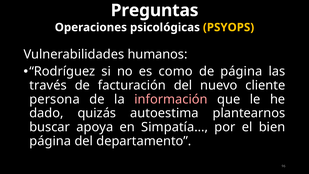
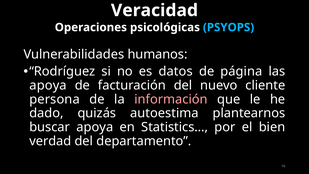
Preguntas: Preguntas -> Veracidad
PSYOPS colour: yellow -> light blue
como: como -> datos
través at (48, 85): través -> apoya
Simpatía…: Simpatía… -> Statistics…
página at (50, 141): página -> verdad
